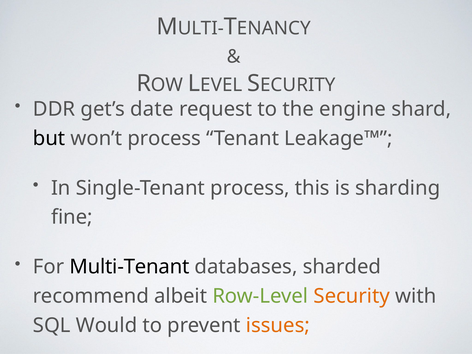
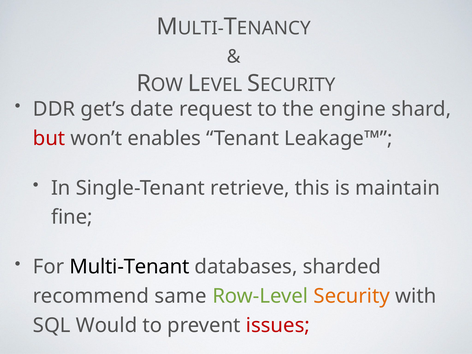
but colour: black -> red
won’t process: process -> enables
Single-Tenant process: process -> retrieve
sharding: sharding -> maintain
albeit: albeit -> same
issues colour: orange -> red
